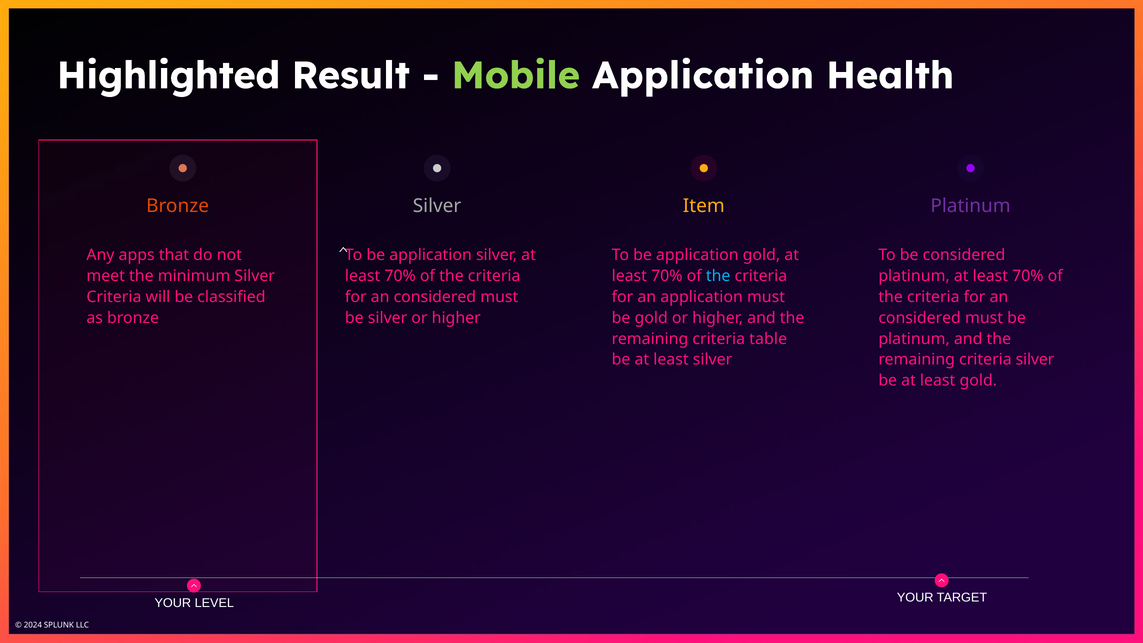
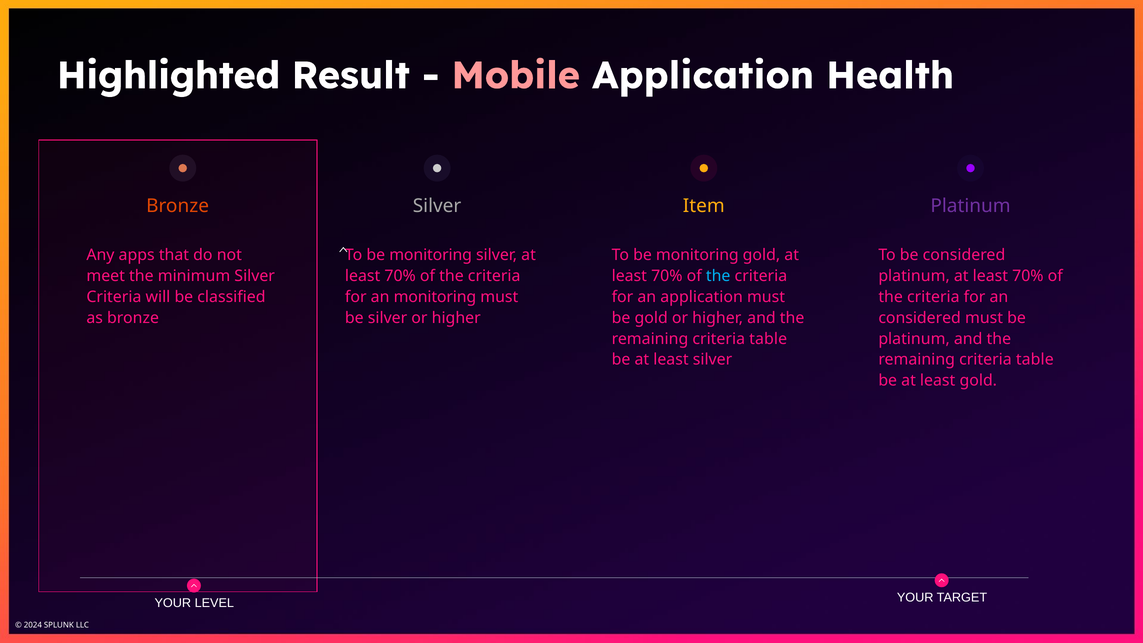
Mobile colour: light green -> pink
application at (431, 255): application -> monitoring
application at (697, 255): application -> monitoring
considered at (435, 297): considered -> monitoring
silver at (1035, 360): silver -> table
